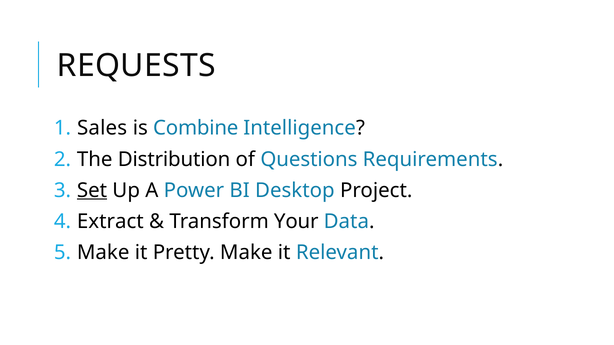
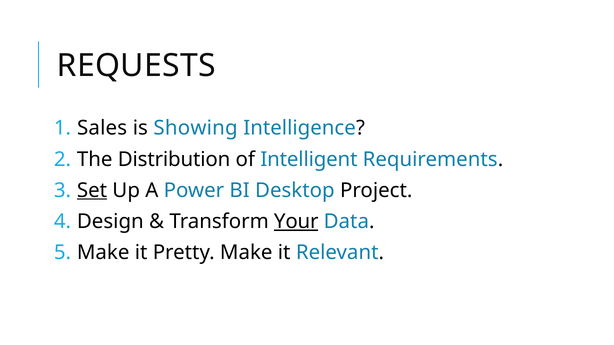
Combine: Combine -> Showing
Questions: Questions -> Intelligent
Extract: Extract -> Design
Your underline: none -> present
